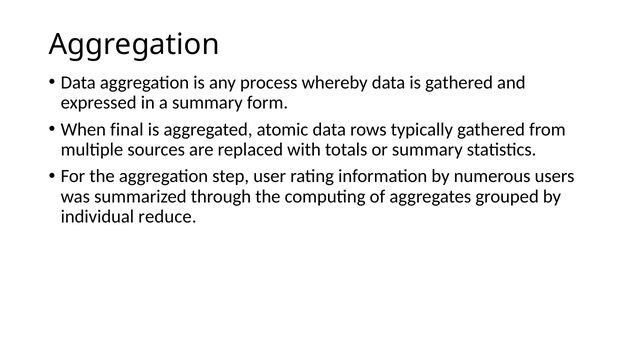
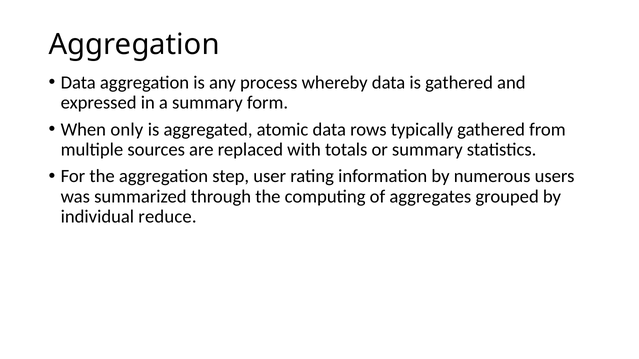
final: final -> only
